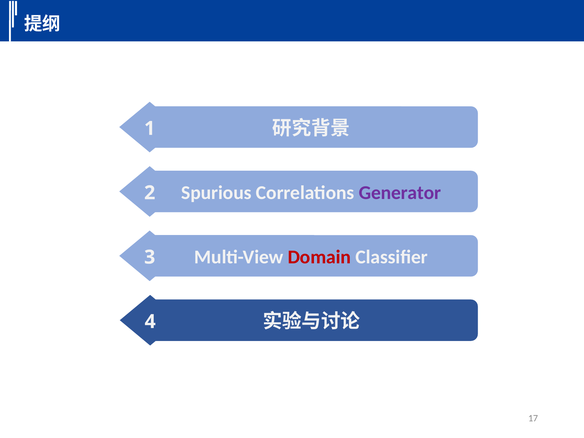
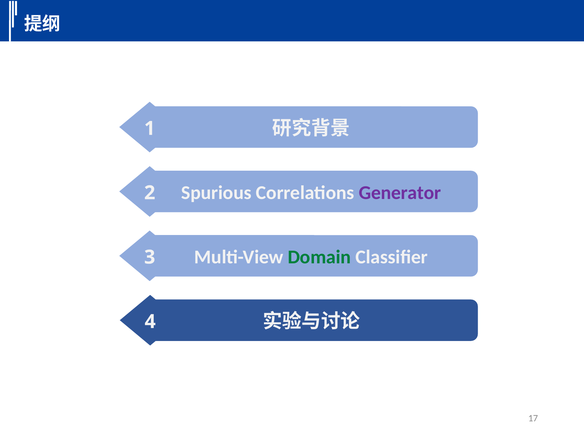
Domain colour: red -> green
